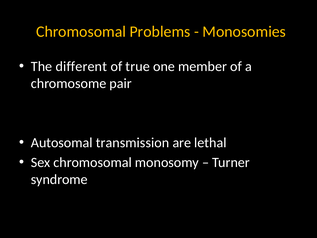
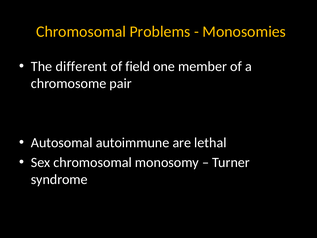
true: true -> field
transmission: transmission -> autoimmune
